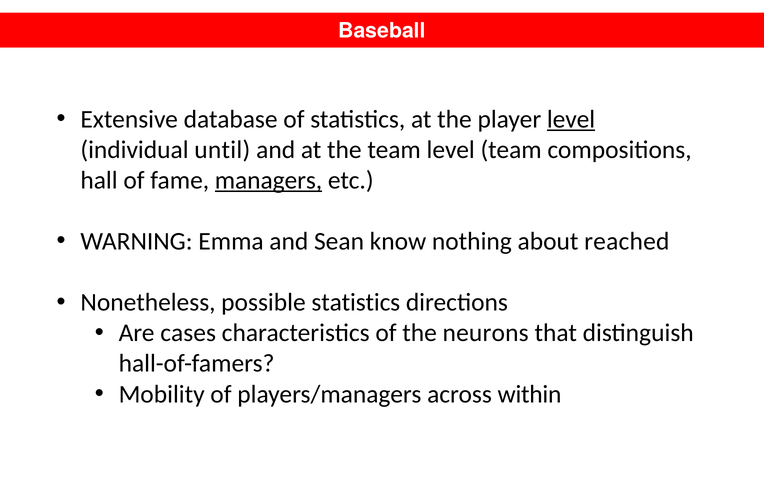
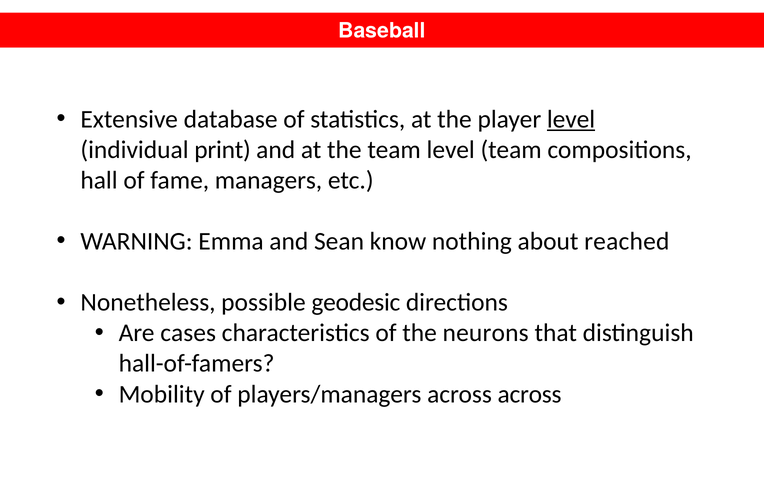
until: until -> print
managers underline: present -> none
possible statistics: statistics -> geodesic
across within: within -> across
